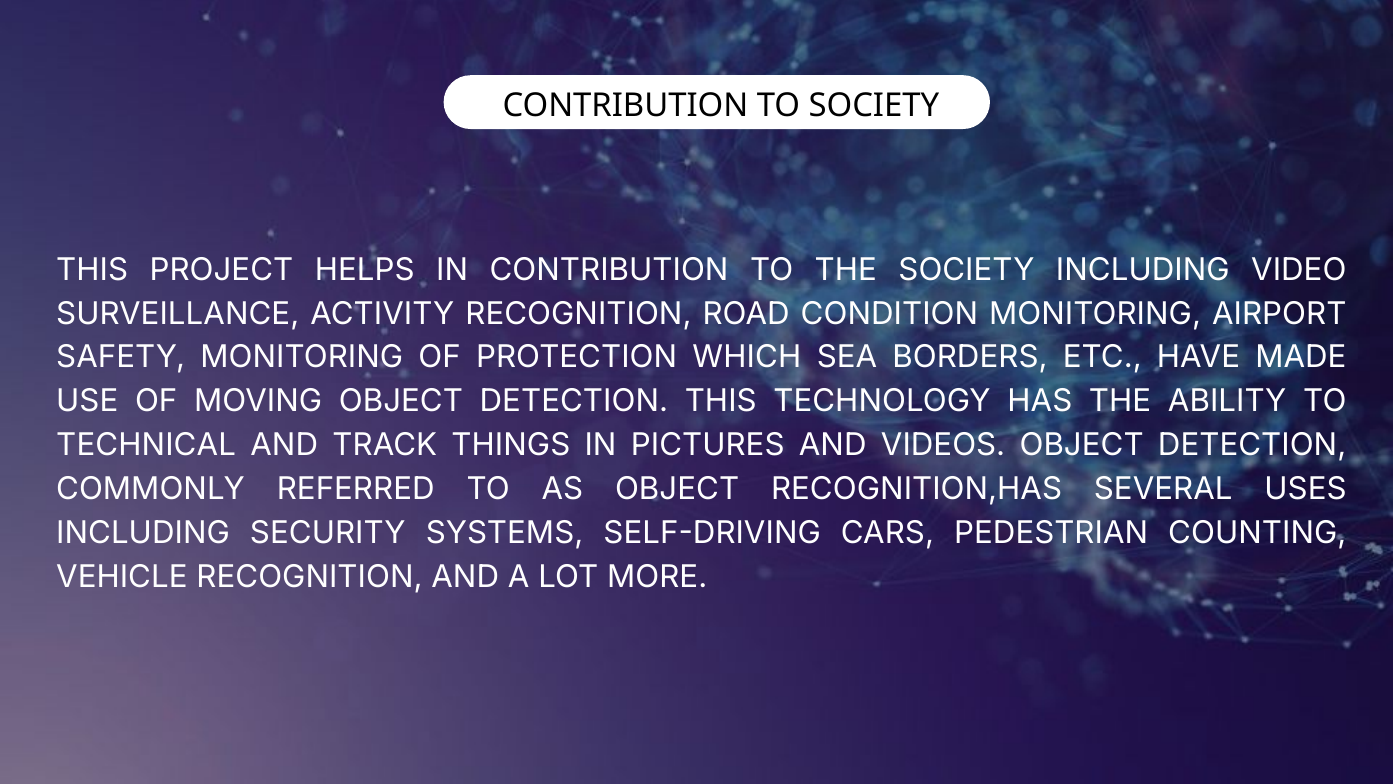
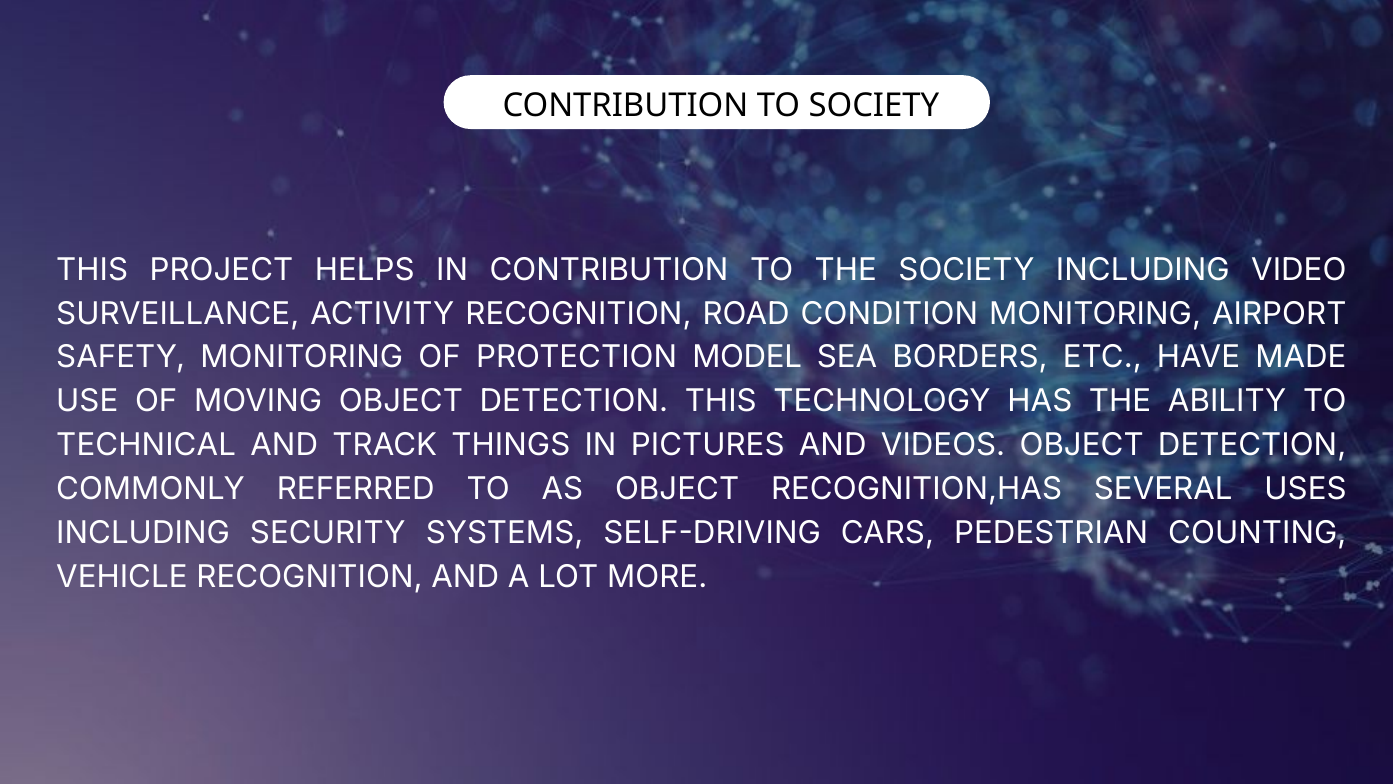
WHICH: WHICH -> MODEL
